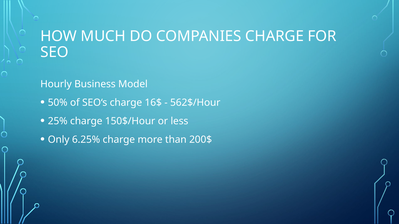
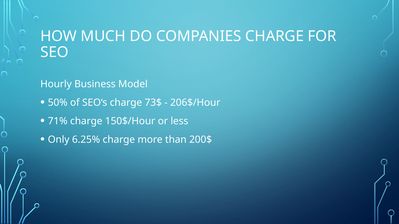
16$: 16$ -> 73$
562$/Hour: 562$/Hour -> 206$/Hour
25%: 25% -> 71%
